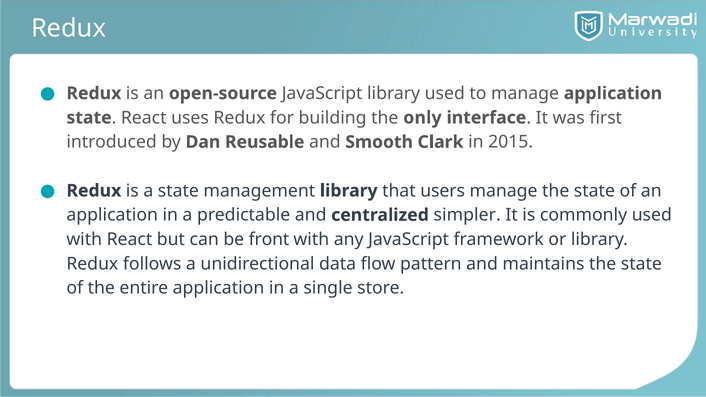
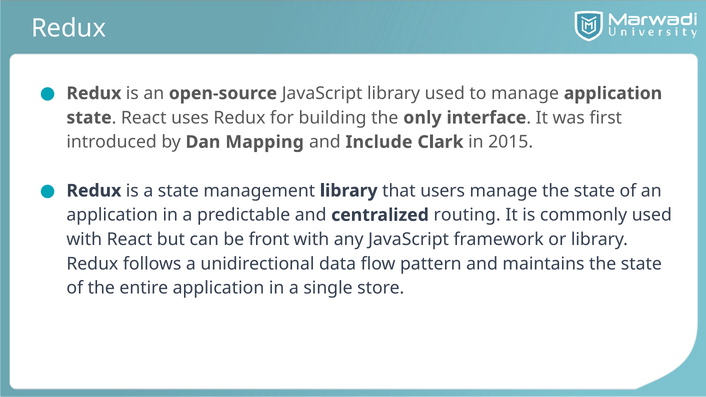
Reusable: Reusable -> Mapping
Smooth: Smooth -> Include
simpler: simpler -> routing
